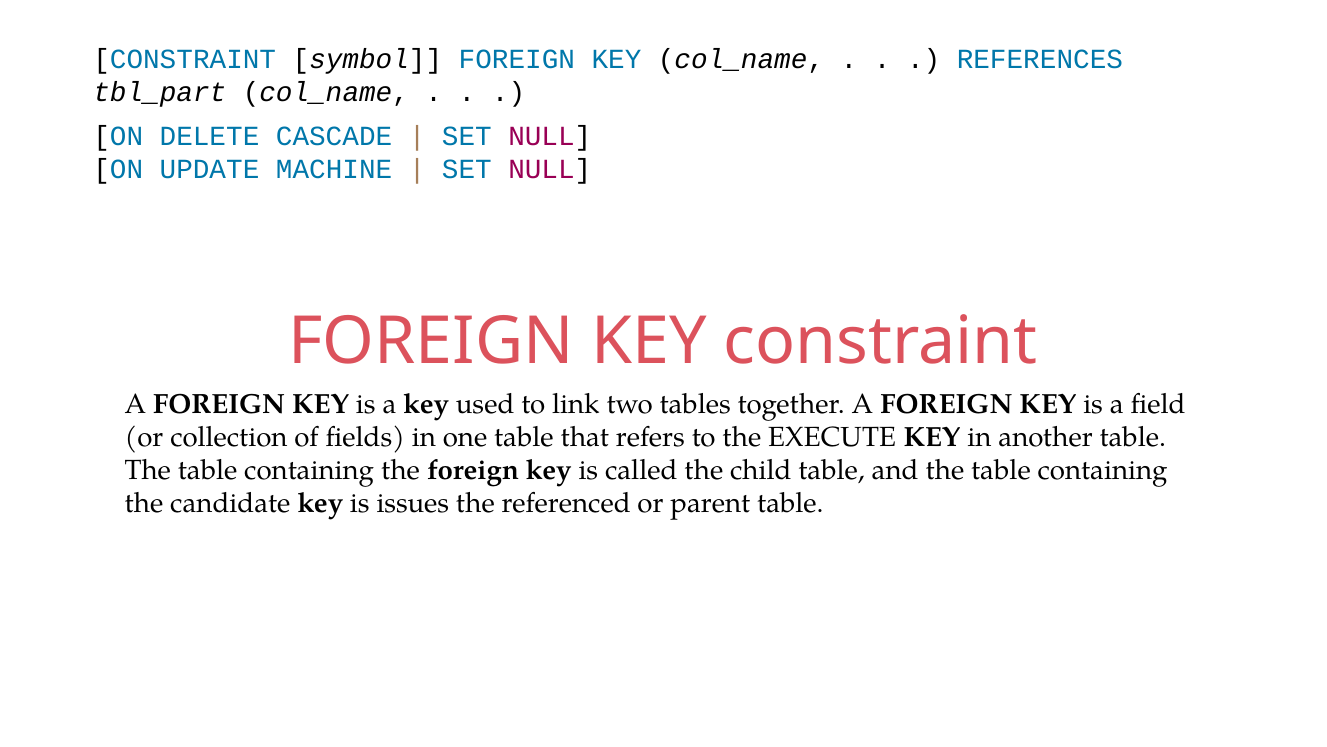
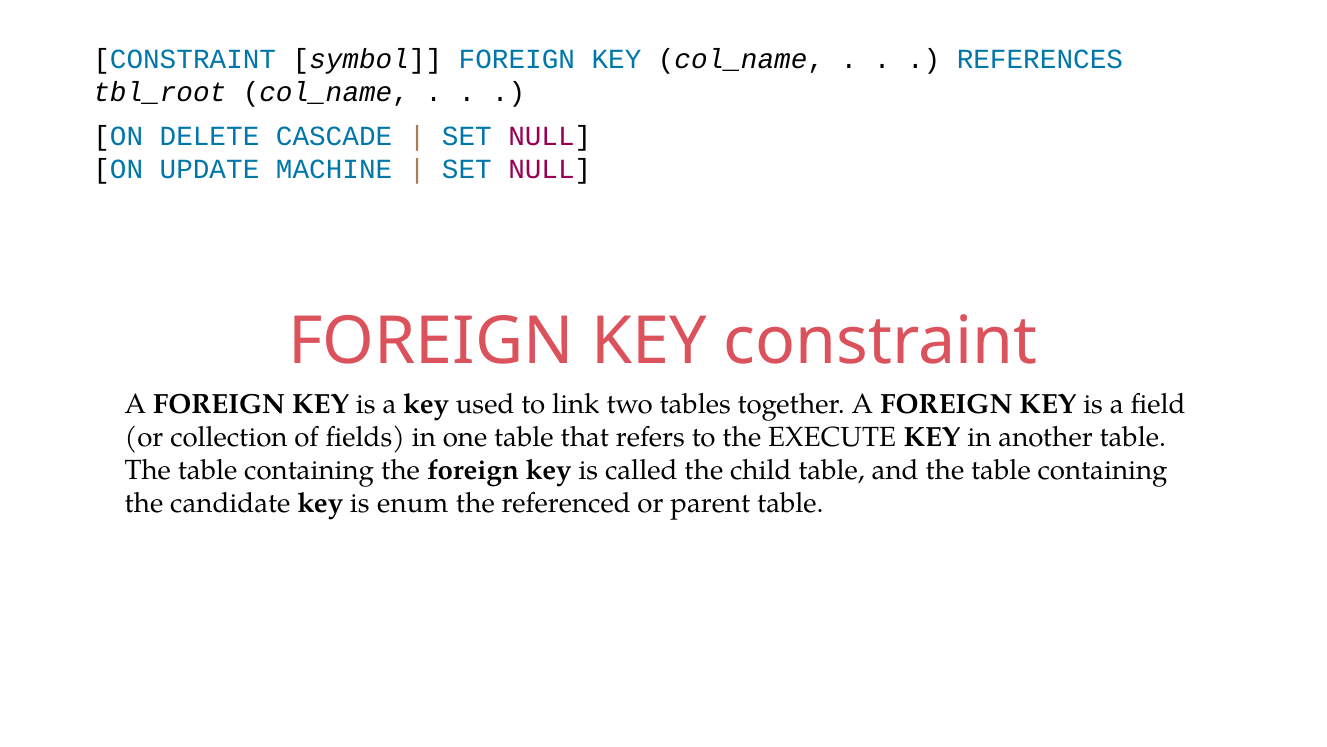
tbl_part: tbl_part -> tbl_root
issues: issues -> enum
